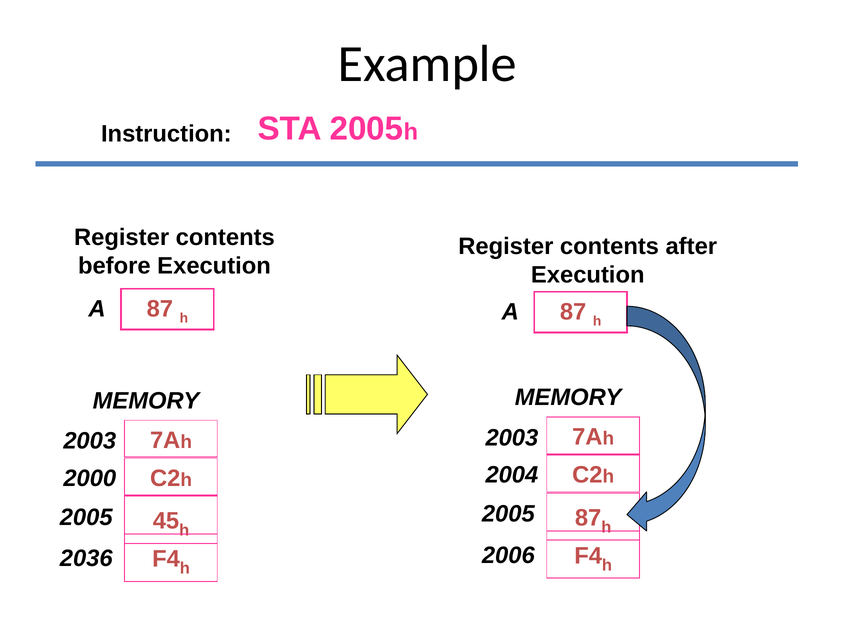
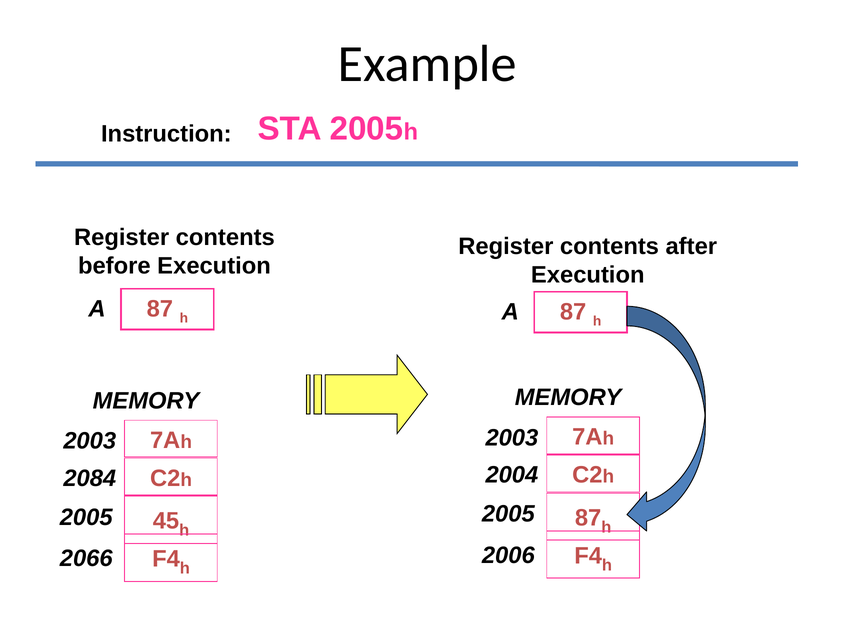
2000: 2000 -> 2084
2036: 2036 -> 2066
